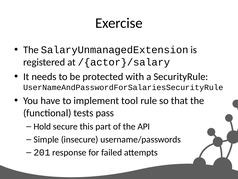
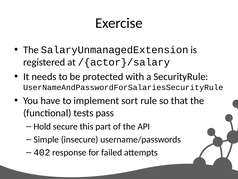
tool: tool -> sort
201: 201 -> 402
